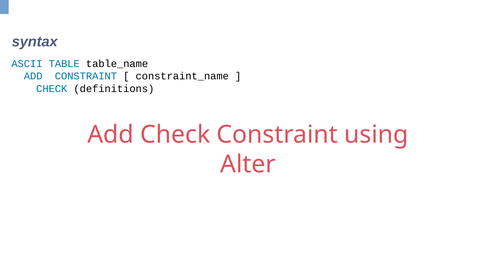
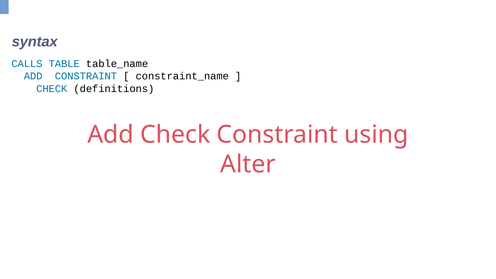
ASCII: ASCII -> CALLS
